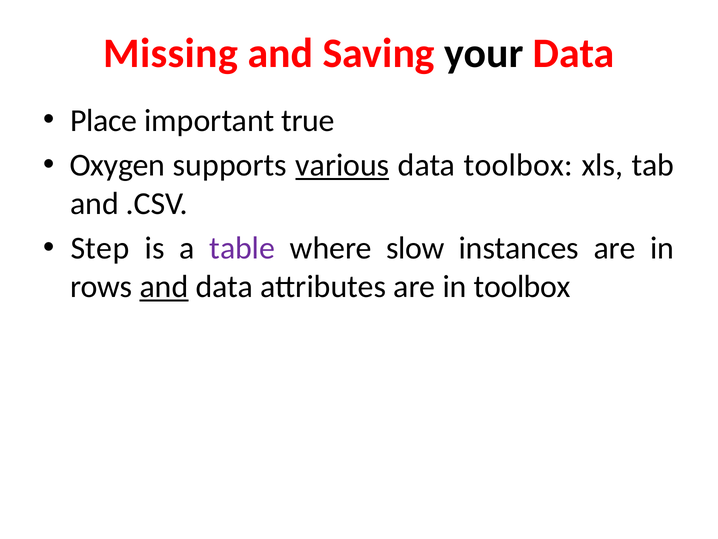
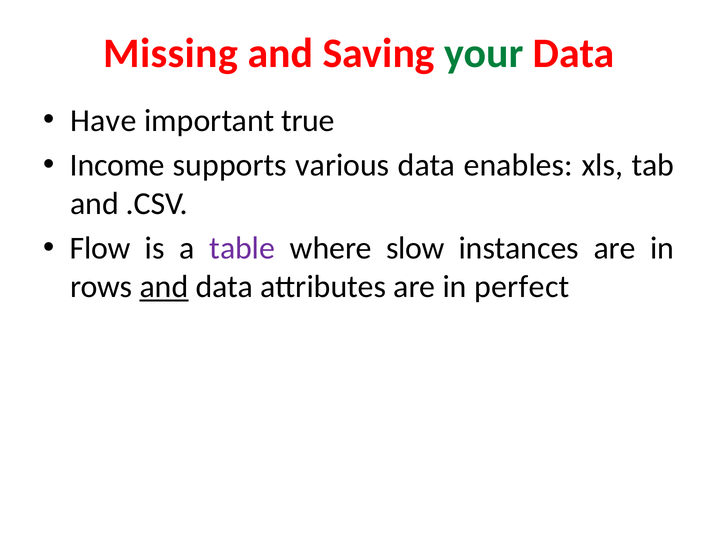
your colour: black -> green
Place: Place -> Have
Oxygen: Oxygen -> Income
various underline: present -> none
data toolbox: toolbox -> enables
Step: Step -> Flow
in toolbox: toolbox -> perfect
